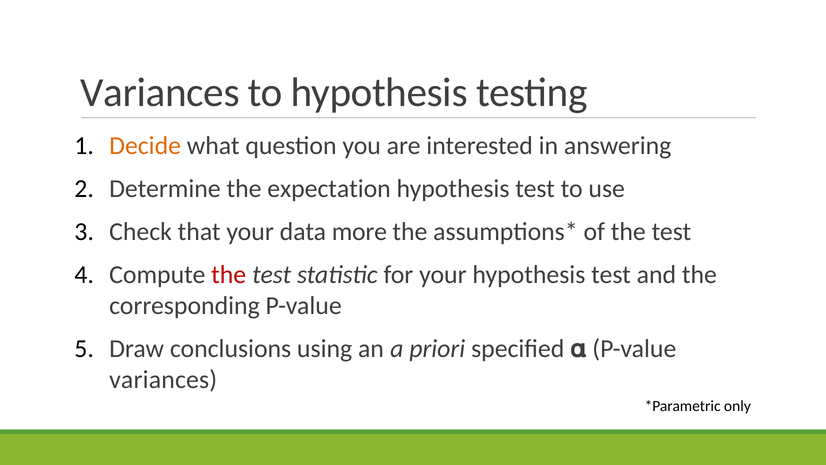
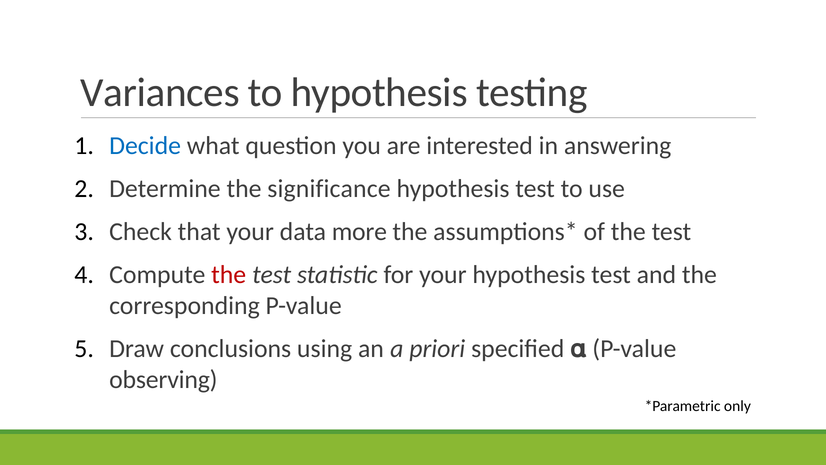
Decide colour: orange -> blue
expectation: expectation -> significance
variances at (163, 379): variances -> observing
